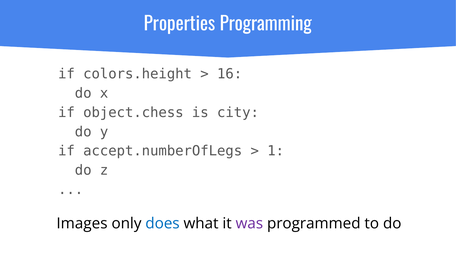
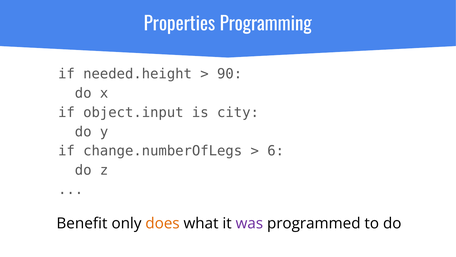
colors.height: colors.height -> needed.height
16: 16 -> 90
object.chess: object.chess -> object.input
accept.numberOfLegs: accept.numberOfLegs -> change.numberOfLegs
1: 1 -> 6
Images: Images -> Benefit
does colour: blue -> orange
